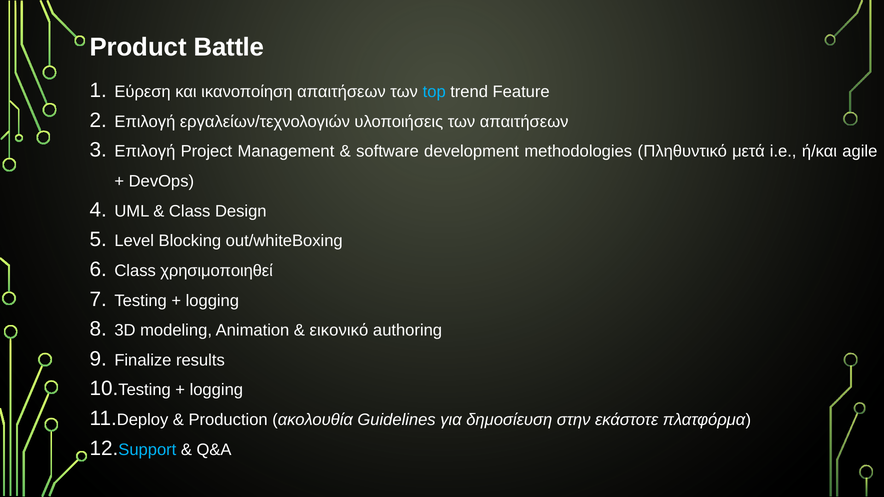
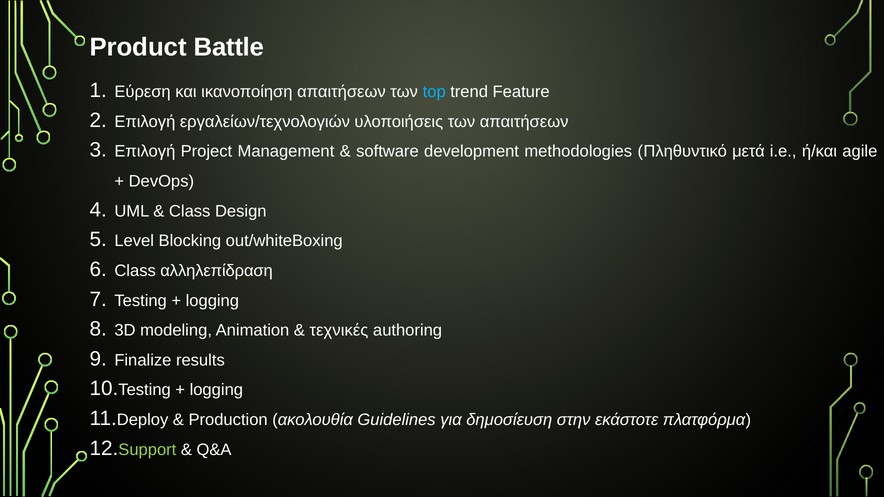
χρησιμοποιηθεί: χρησιμοποιηθεί -> αλληλεπίδραση
εικονικό: εικονικό -> τεχνικές
Support colour: light blue -> light green
